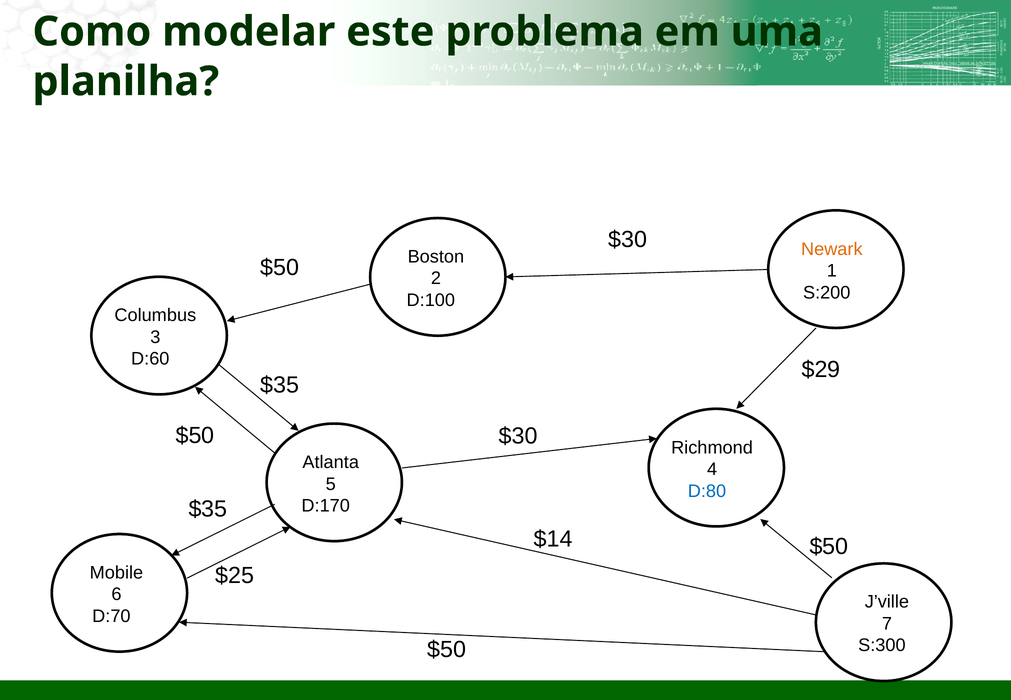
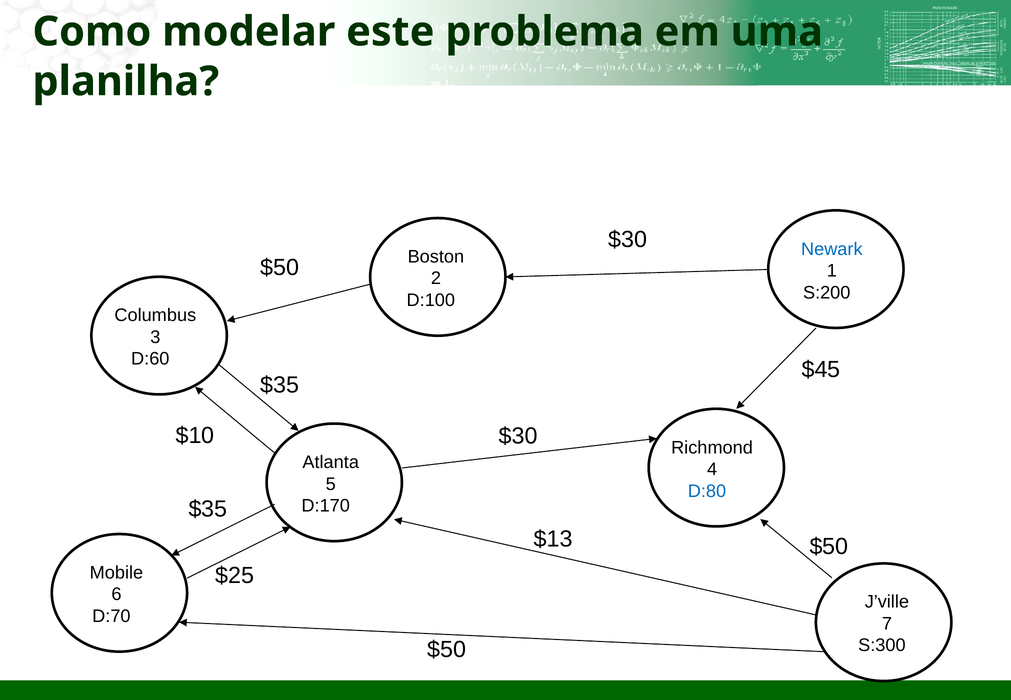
Newark colour: orange -> blue
$29: $29 -> $45
$50 at (195, 436): $50 -> $10
$14: $14 -> $13
